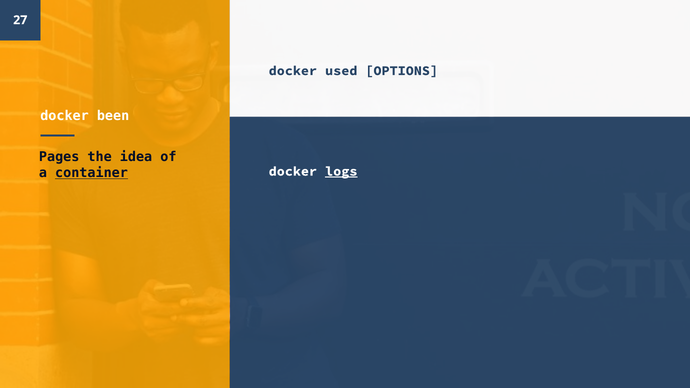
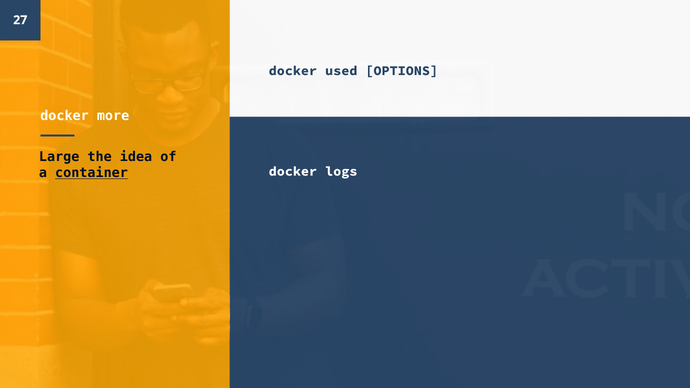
been: been -> more
Pages: Pages -> Large
logs underline: present -> none
